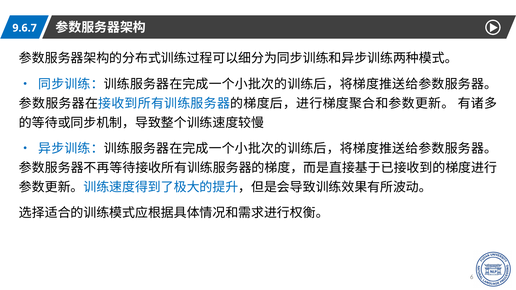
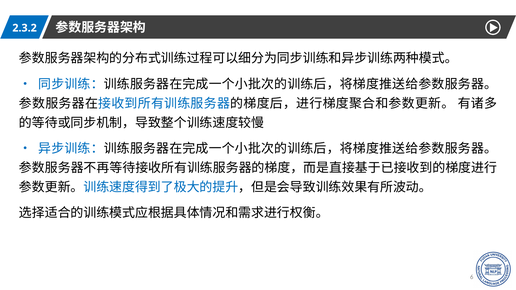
9.6.7: 9.6.7 -> 2.3.2
